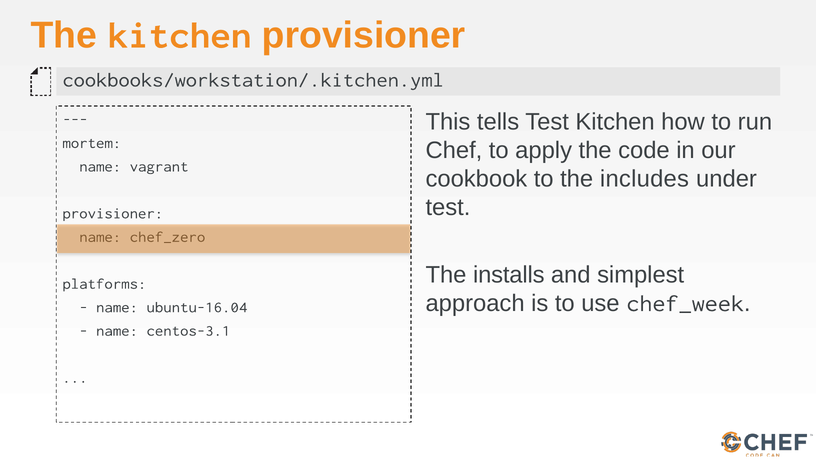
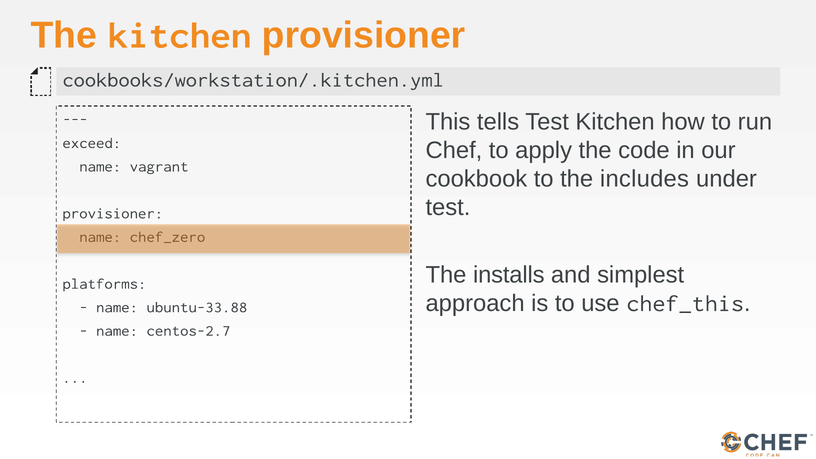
mortem: mortem -> exceed
chef_week: chef_week -> chef_this
ubuntu-16.04: ubuntu-16.04 -> ubuntu-33.88
centos-3.1: centos-3.1 -> centos-2.7
